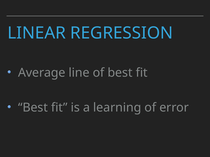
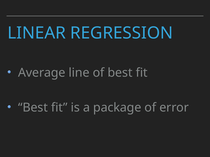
learning: learning -> package
